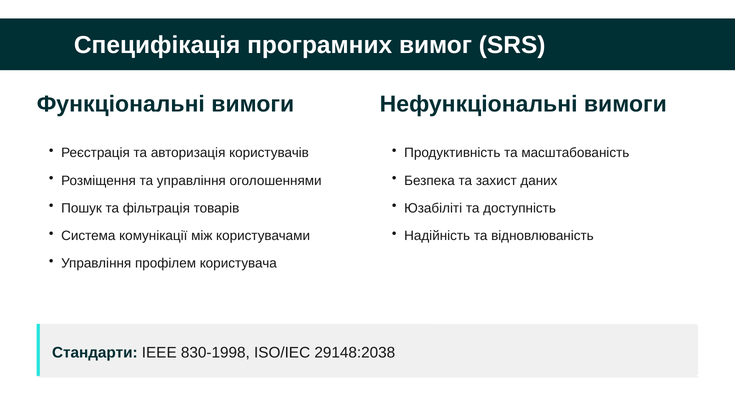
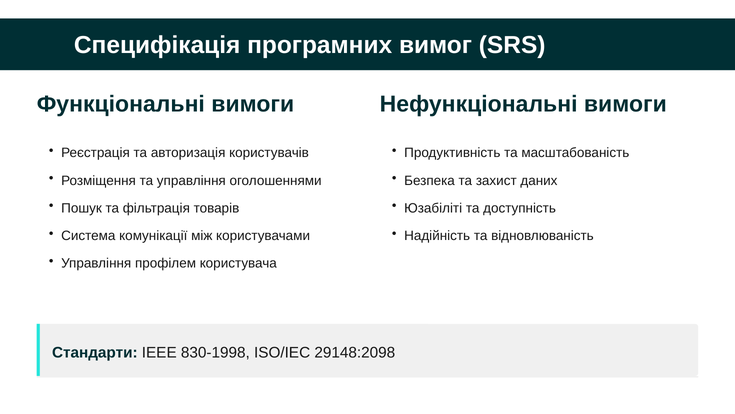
29148:2038: 29148:2038 -> 29148:2098
